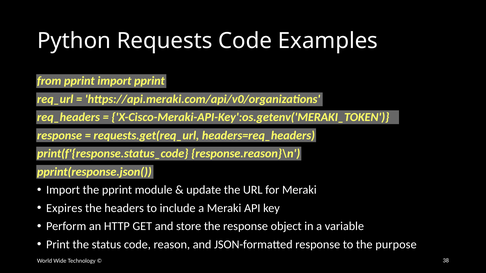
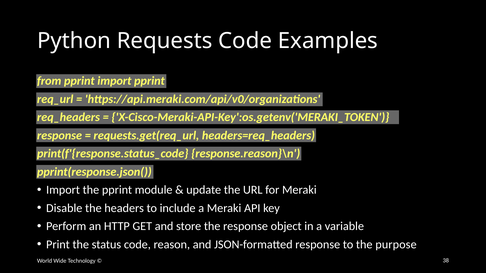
Expires: Expires -> Disable
